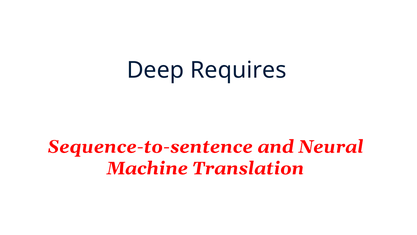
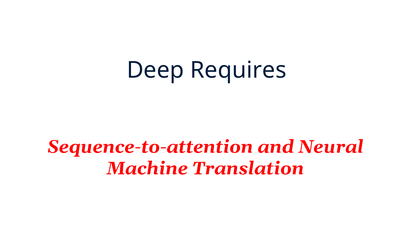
Sequence-to-sentence: Sequence-to-sentence -> Sequence-to-attention
